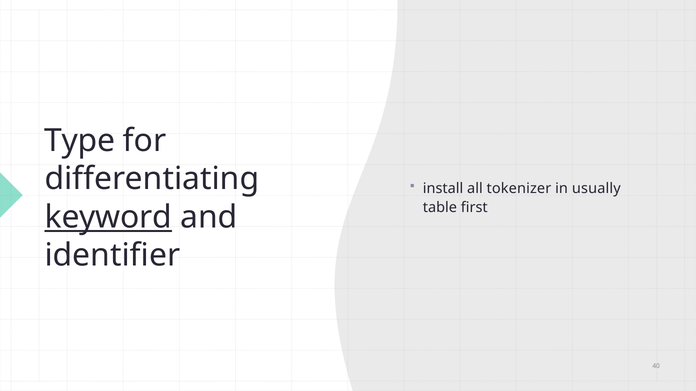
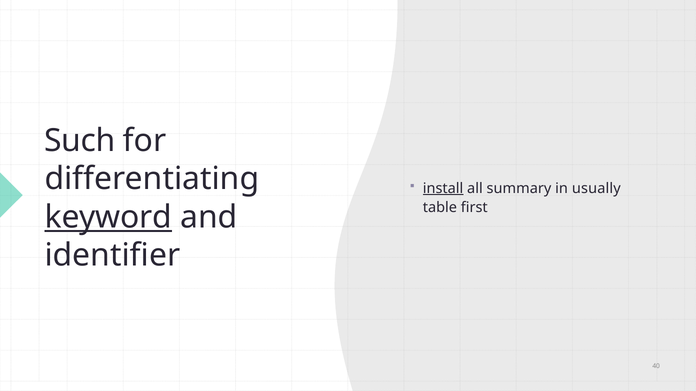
Type: Type -> Such
install underline: none -> present
tokenizer: tokenizer -> summary
